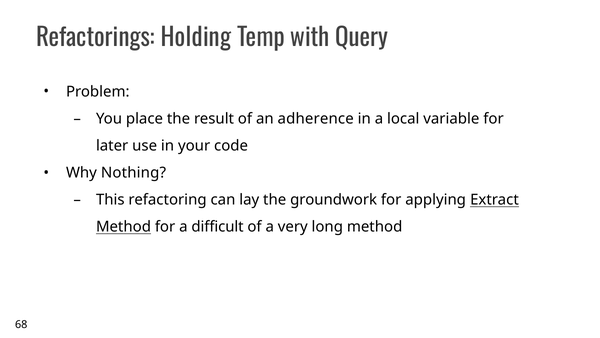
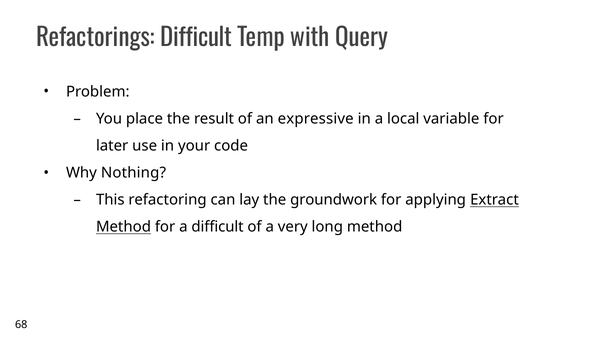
Refactorings Holding: Holding -> Difficult
adherence: adherence -> expressive
